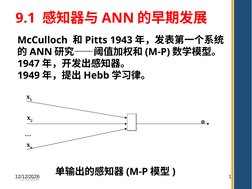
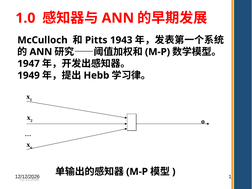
9.1: 9.1 -> 1.0
